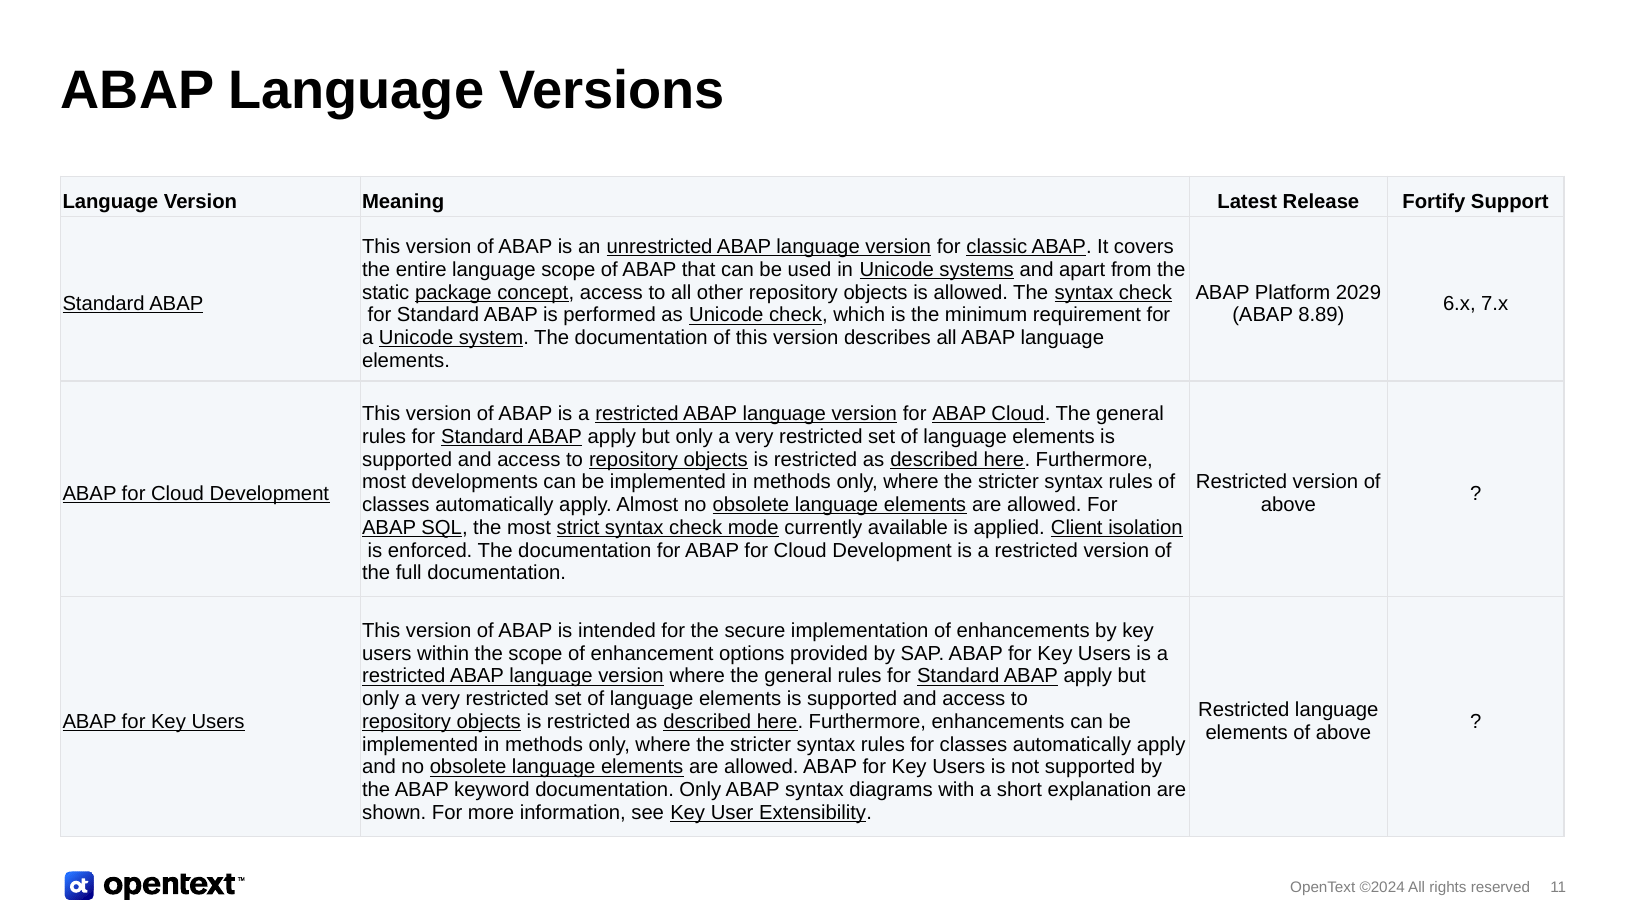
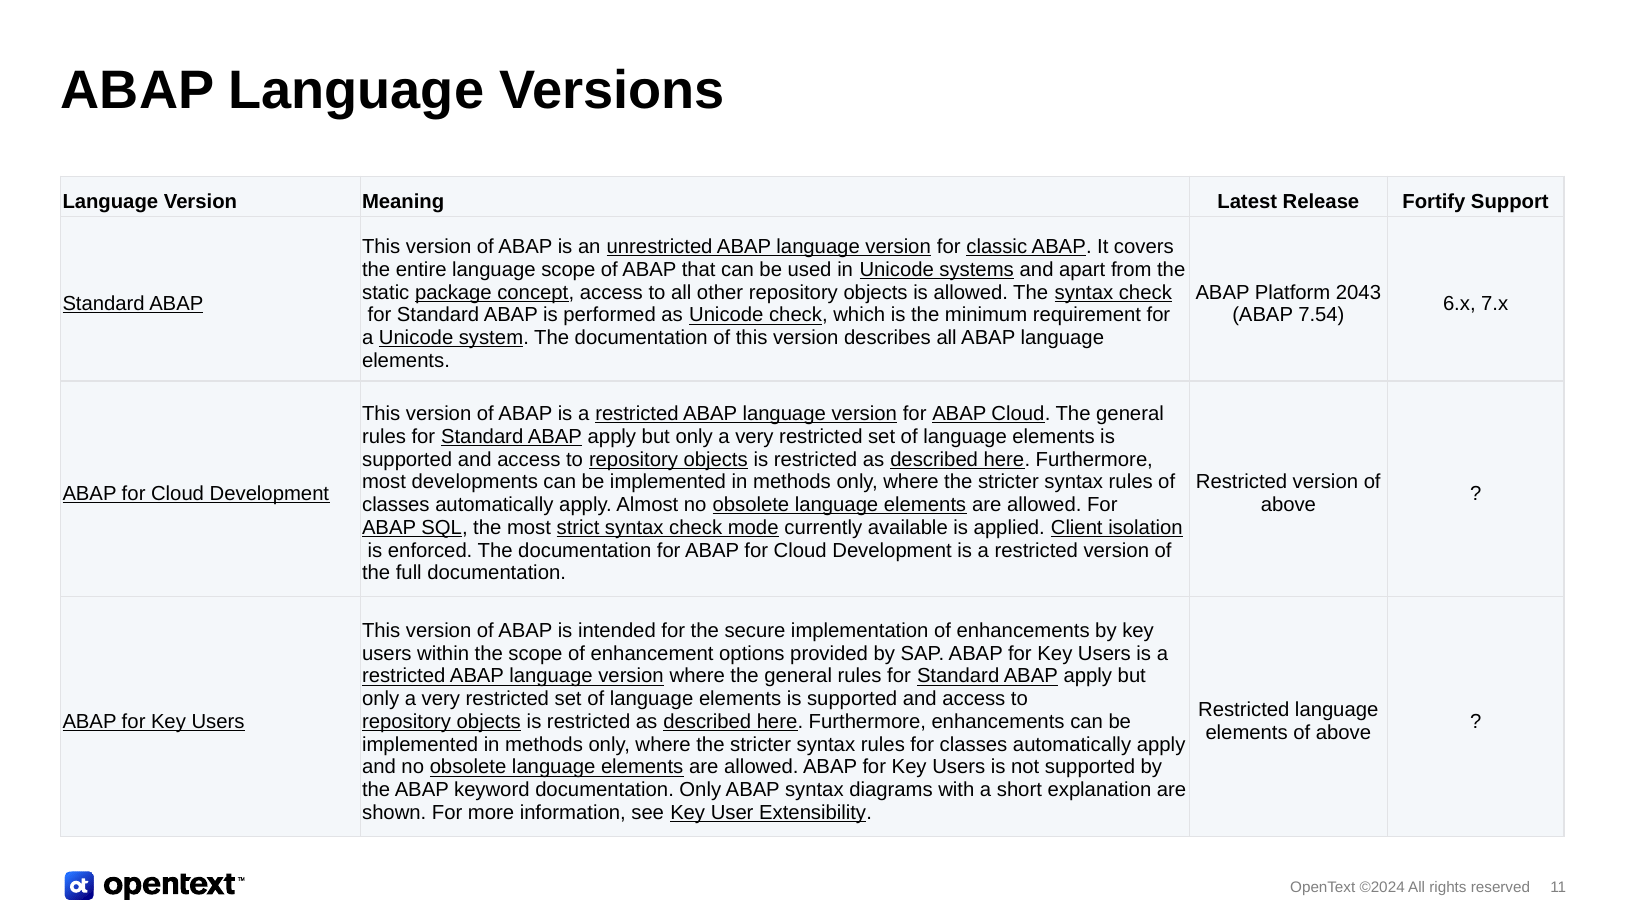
2029: 2029 -> 2043
8.89: 8.89 -> 7.54
